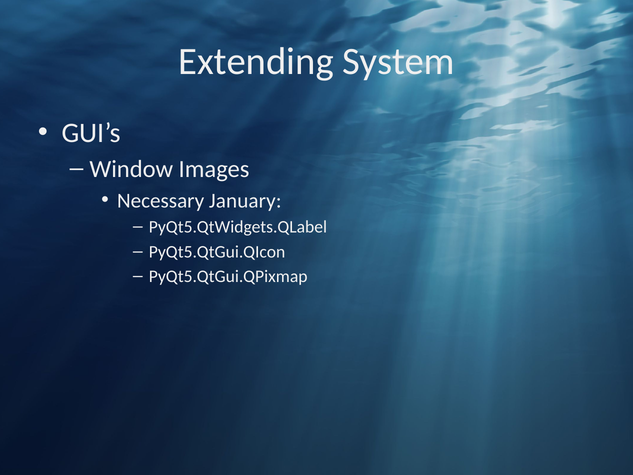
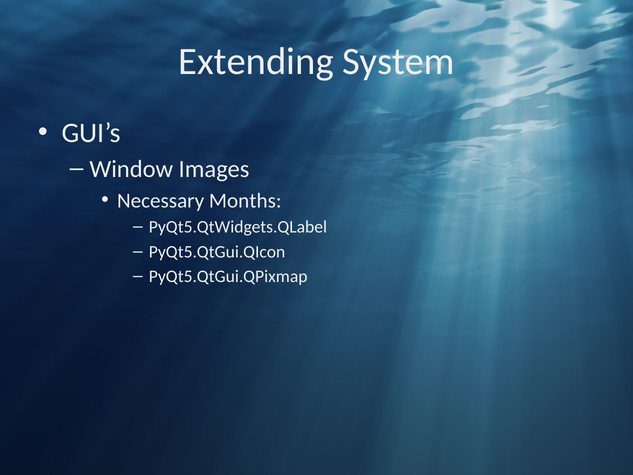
January: January -> Months
